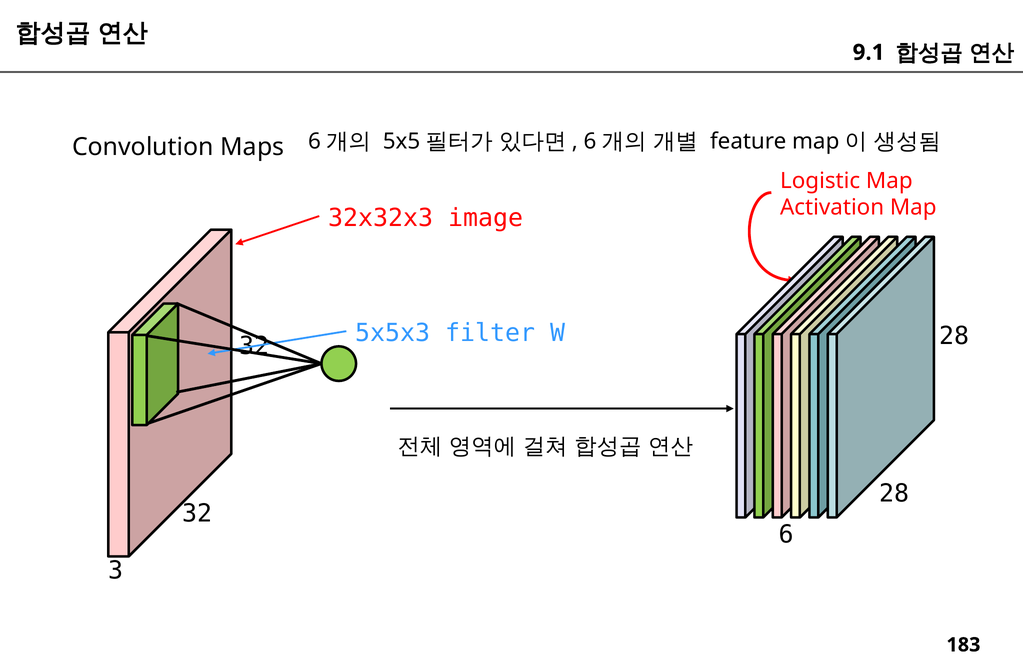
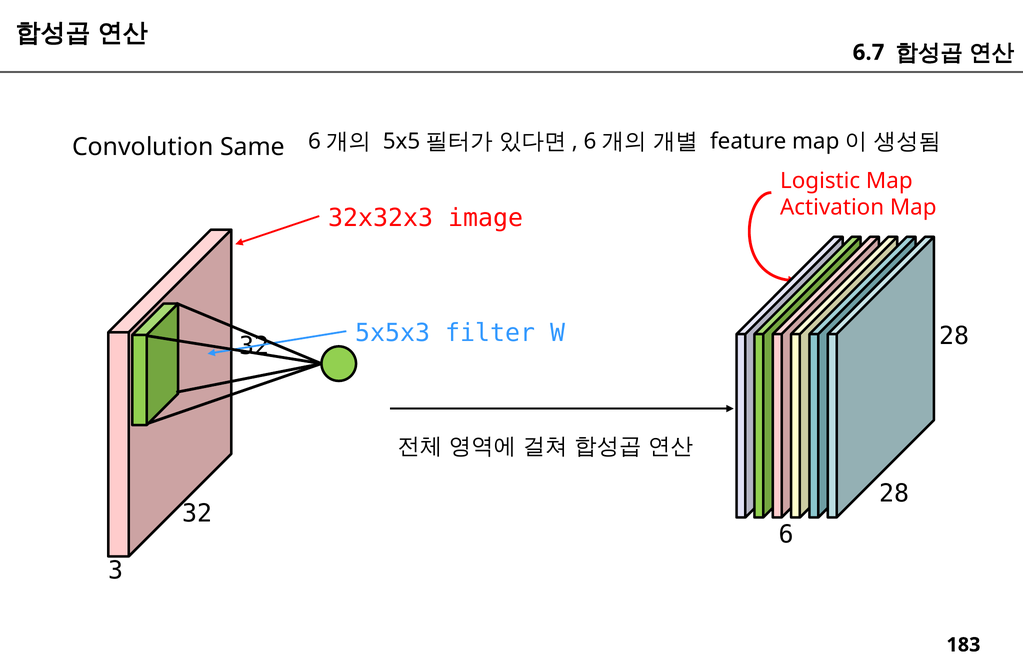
9.1: 9.1 -> 6.7
Maps: Maps -> Same
